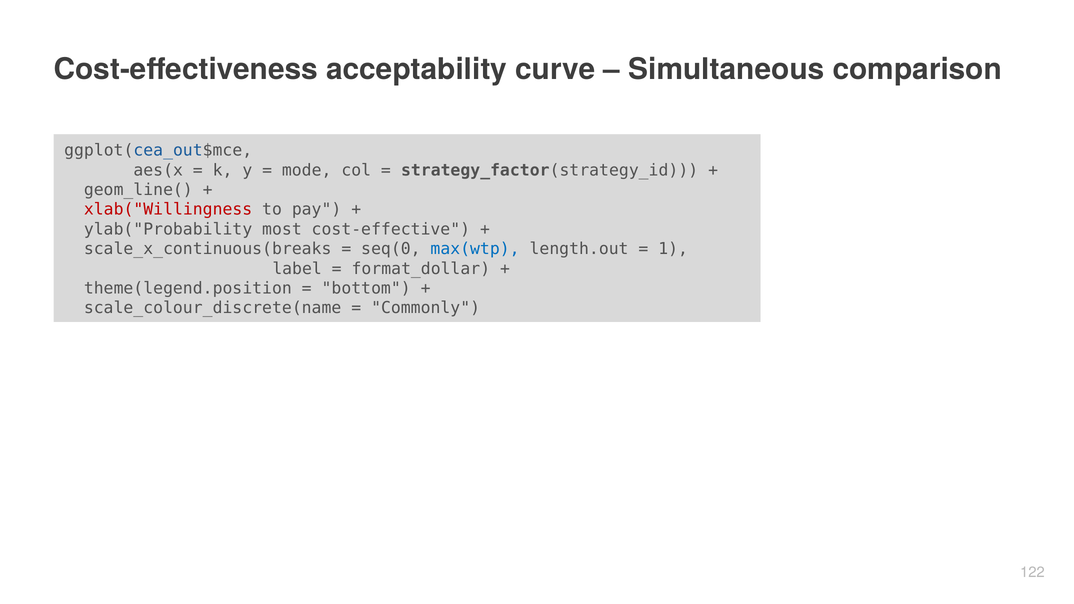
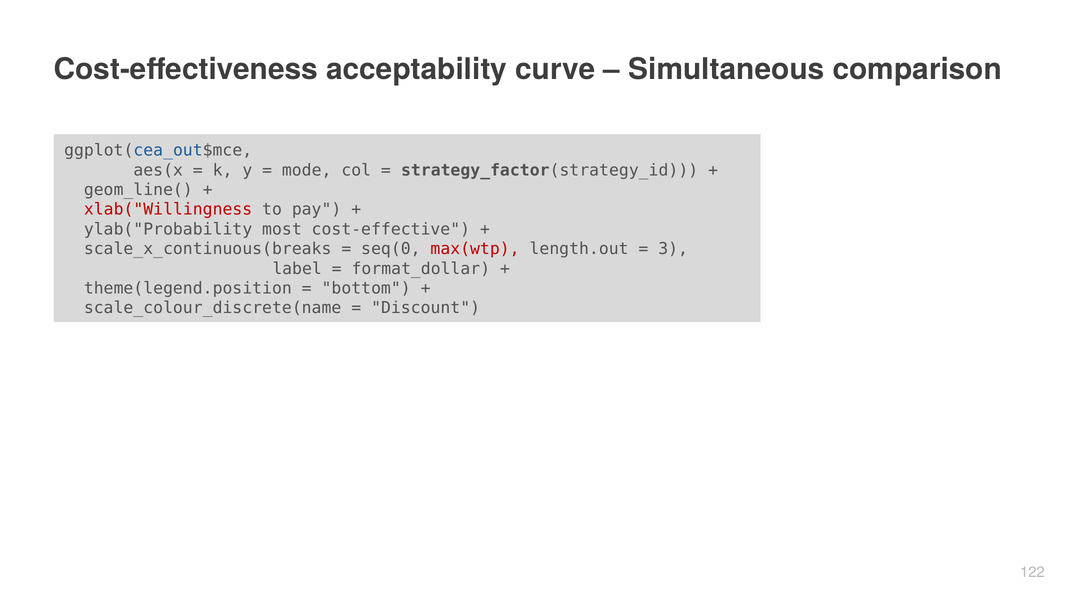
max(wtp colour: blue -> red
1: 1 -> 3
Commonly: Commonly -> Discount
